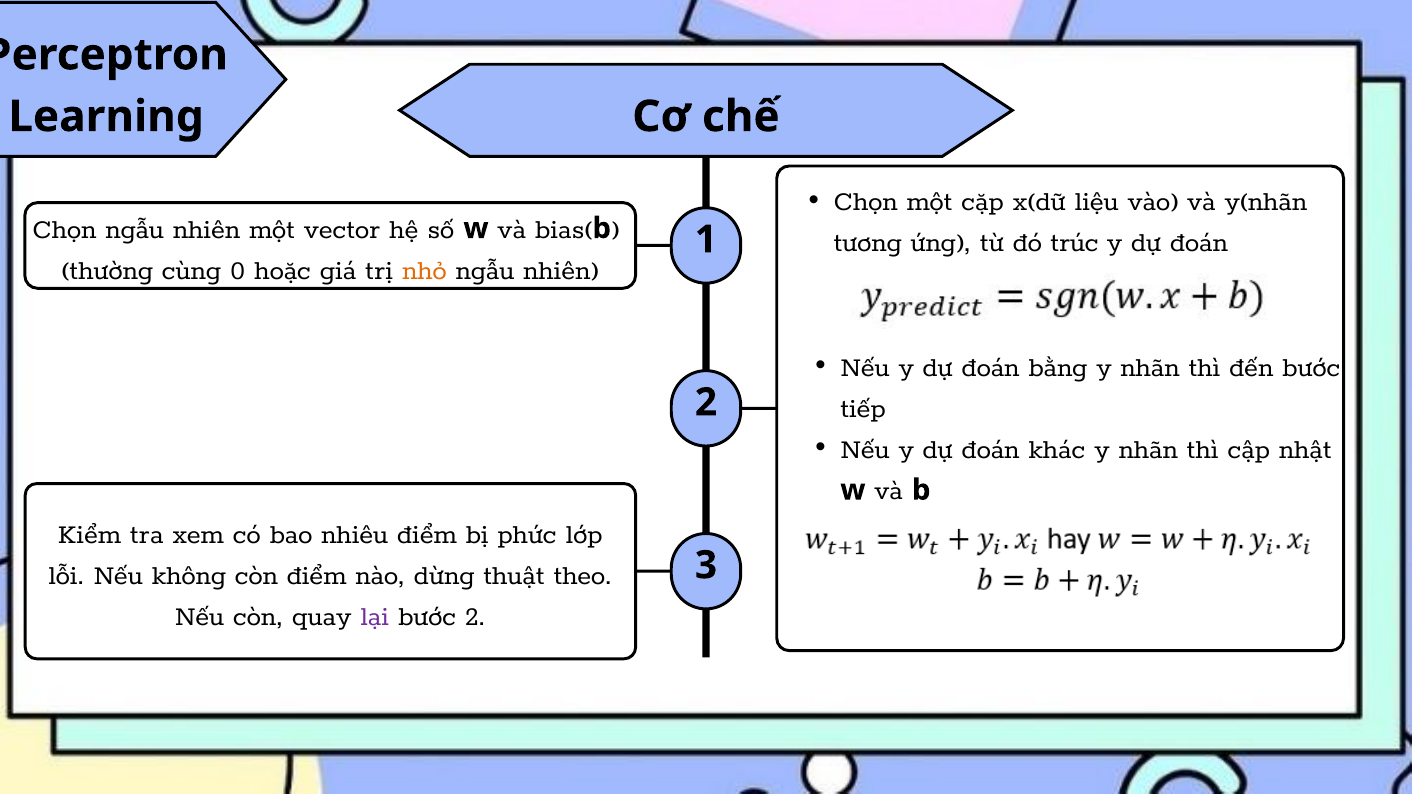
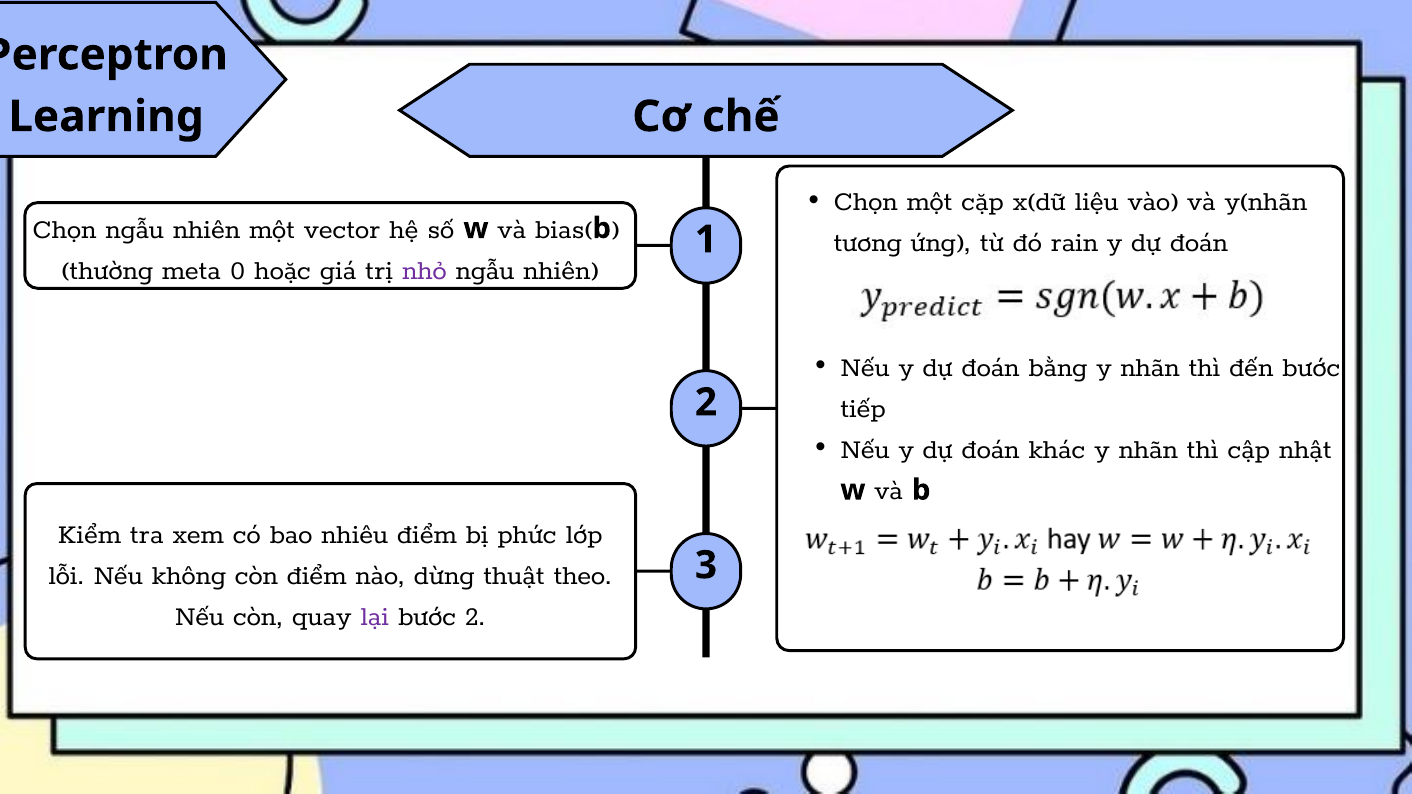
trúc: trúc -> rain
cùng: cùng -> meta
nhỏ colour: orange -> purple
